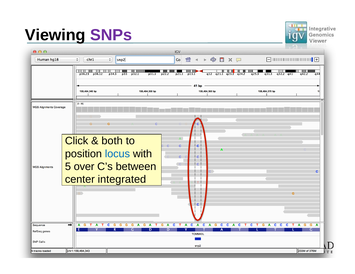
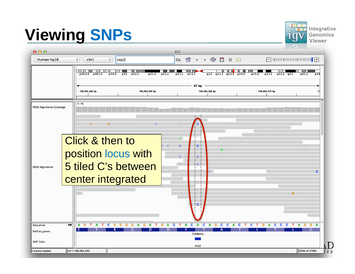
SNPs colour: purple -> blue
both: both -> then
over: over -> tiled
